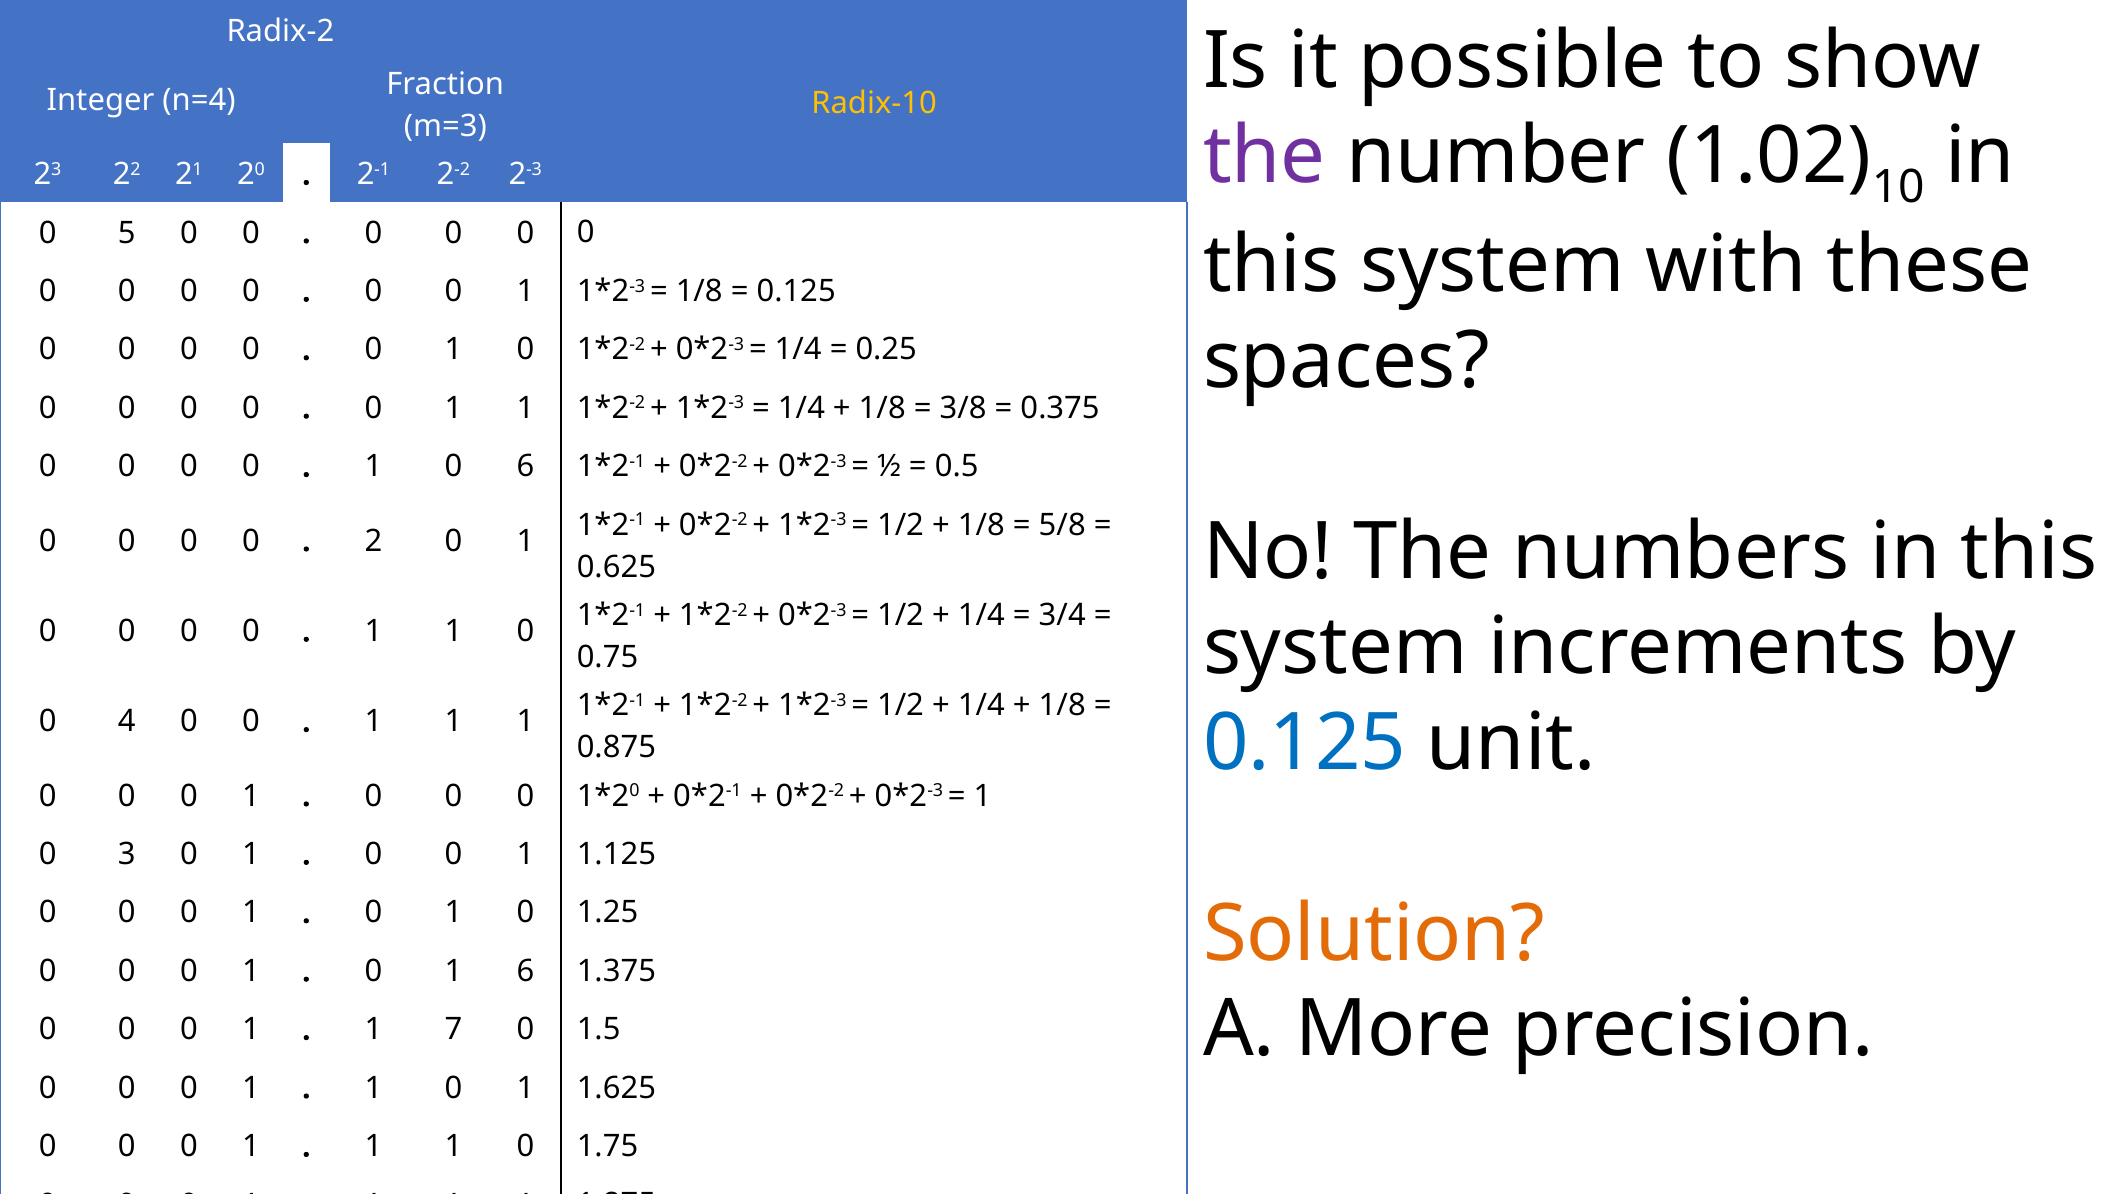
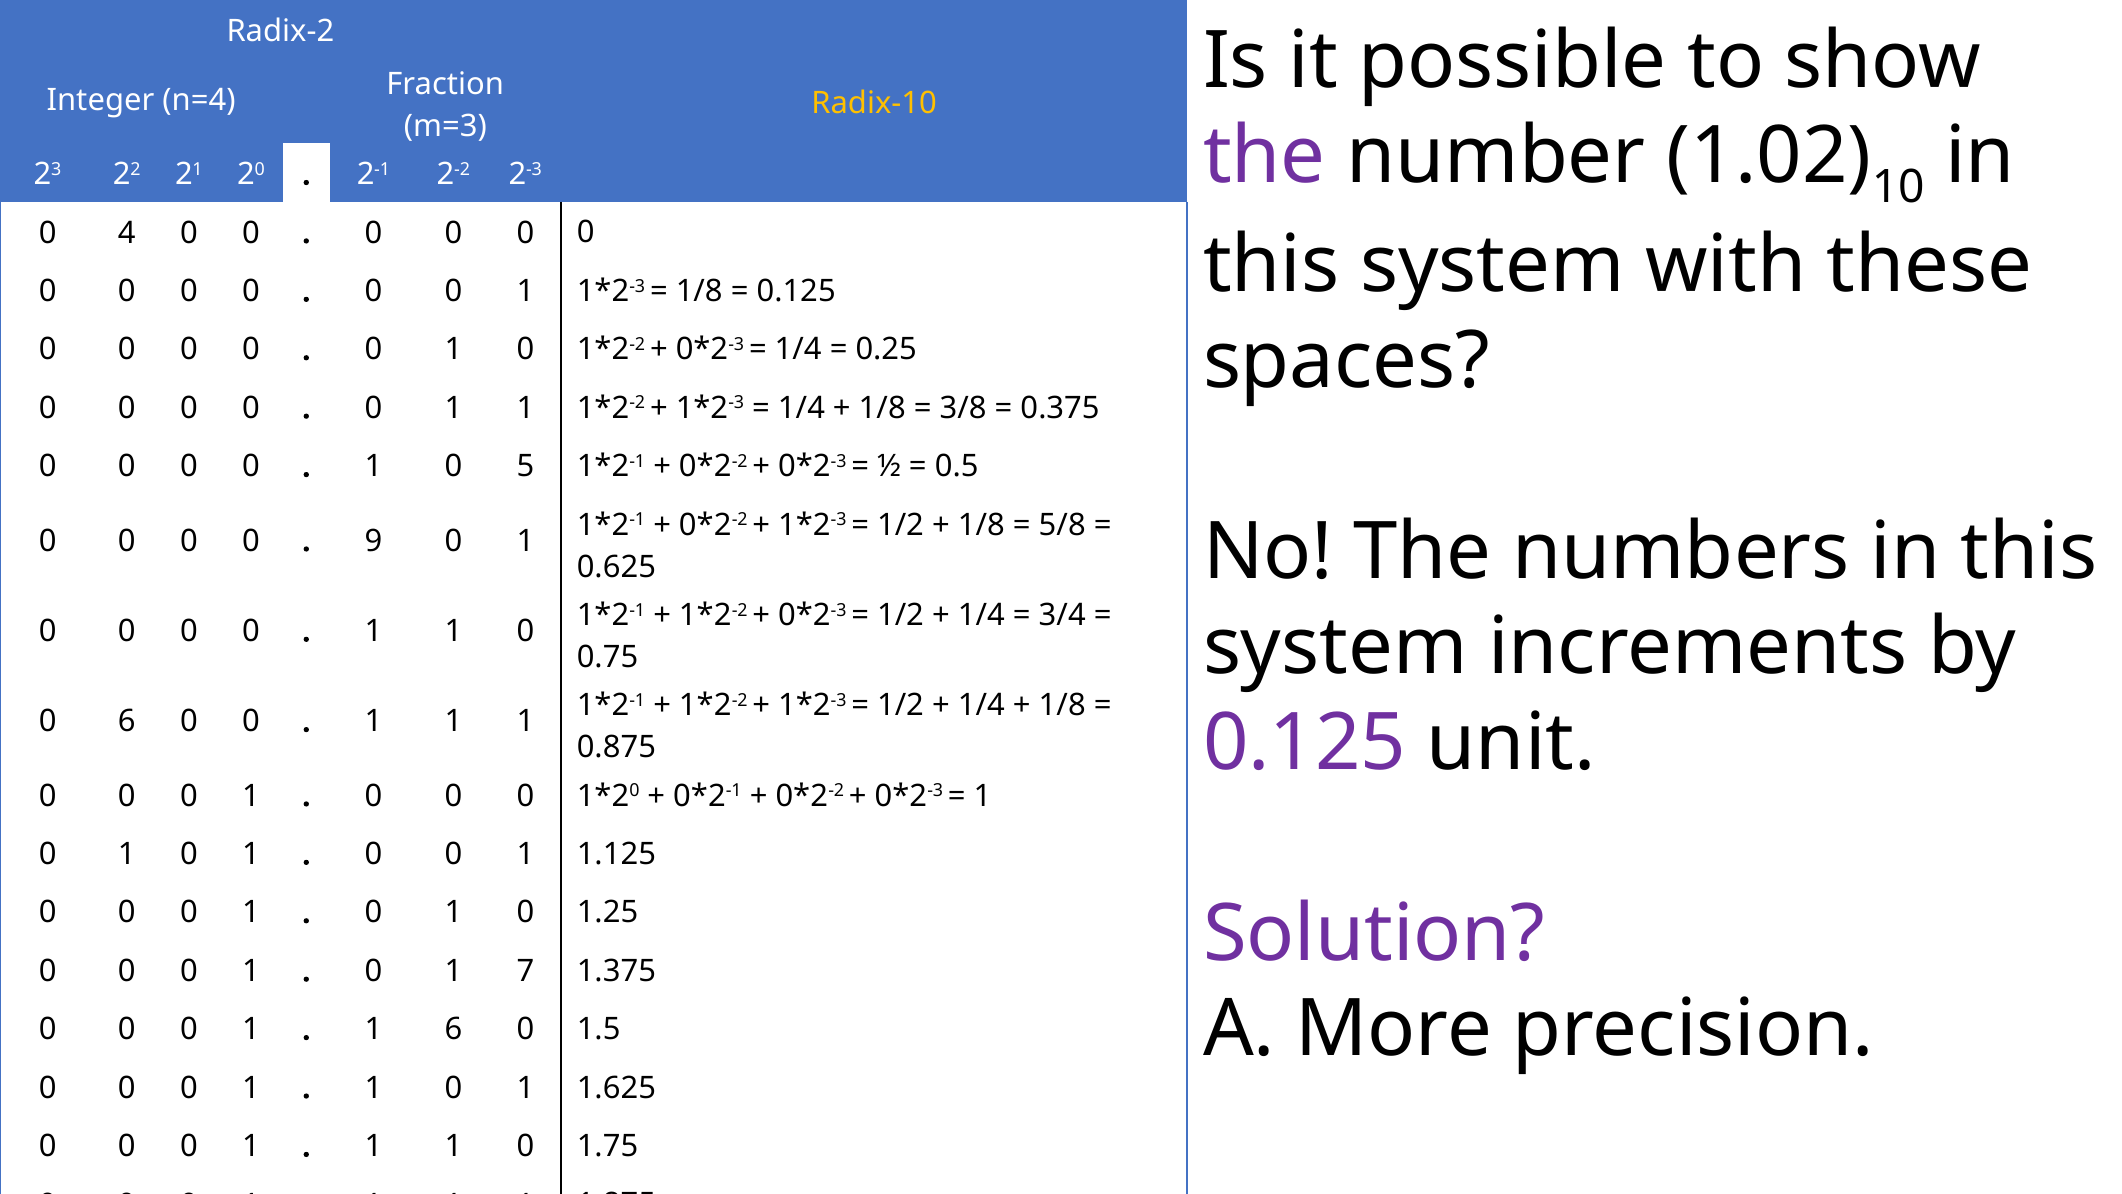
5: 5 -> 4
0 6: 6 -> 5
2 at (374, 541): 2 -> 9
0 4: 4 -> 6
0.125 at (1305, 743) colour: blue -> purple
3 at (127, 854): 3 -> 1
Solution colour: orange -> purple
1 6: 6 -> 7
1 7: 7 -> 6
